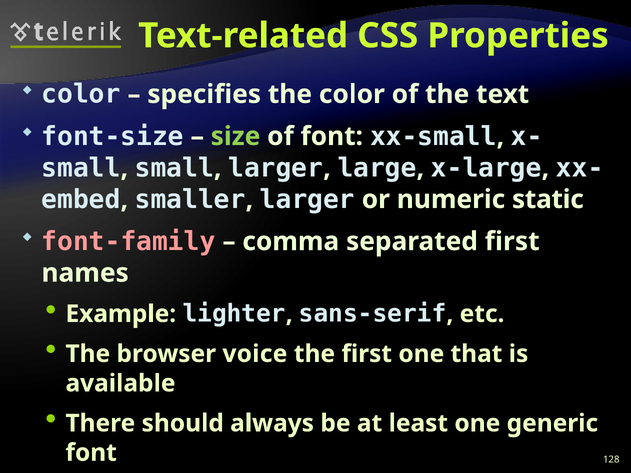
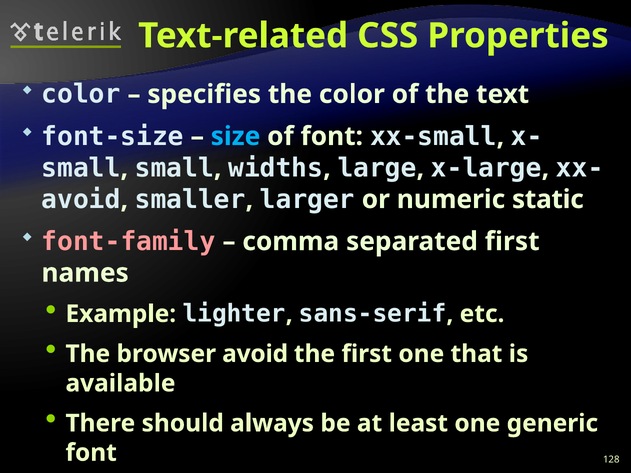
size colour: light green -> light blue
larger at (276, 168): larger -> widths
embed at (81, 200): embed -> avoid
browser voice: voice -> avoid
